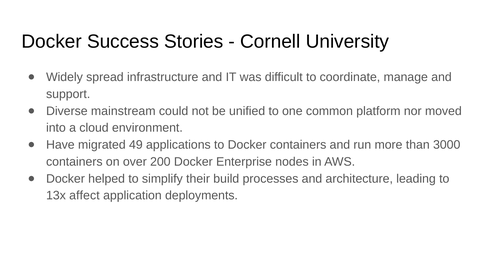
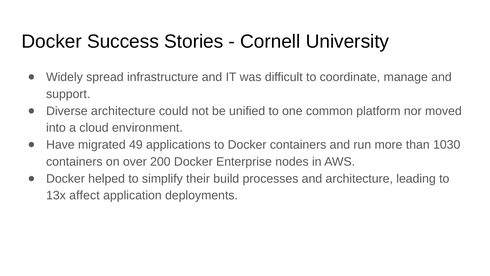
Diverse mainstream: mainstream -> architecture
3000: 3000 -> 1030
